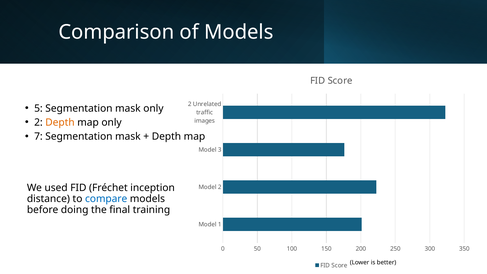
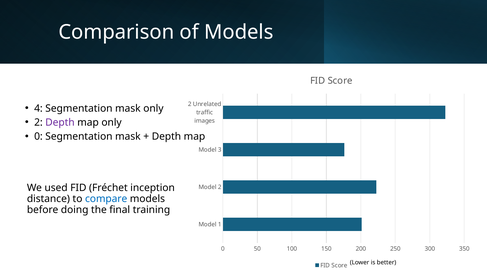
5: 5 -> 4
Depth at (60, 122) colour: orange -> purple
7 at (38, 136): 7 -> 0
